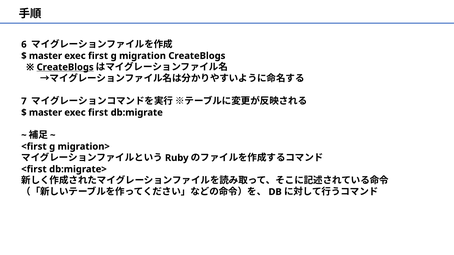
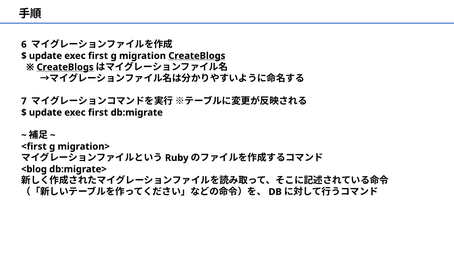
master at (45, 56): master -> update
CreateBlogs at (197, 56) underline: none -> present
master at (45, 113): master -> update
<first at (34, 169): <first -> <blog
